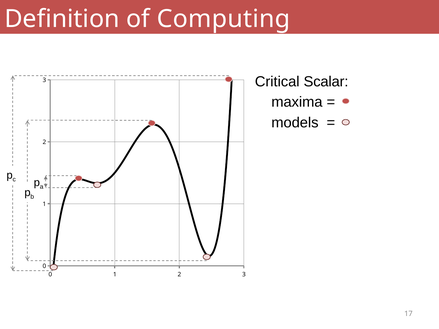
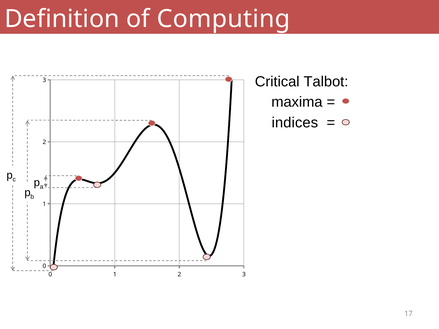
Scalar: Scalar -> Talbot
models: models -> indices
